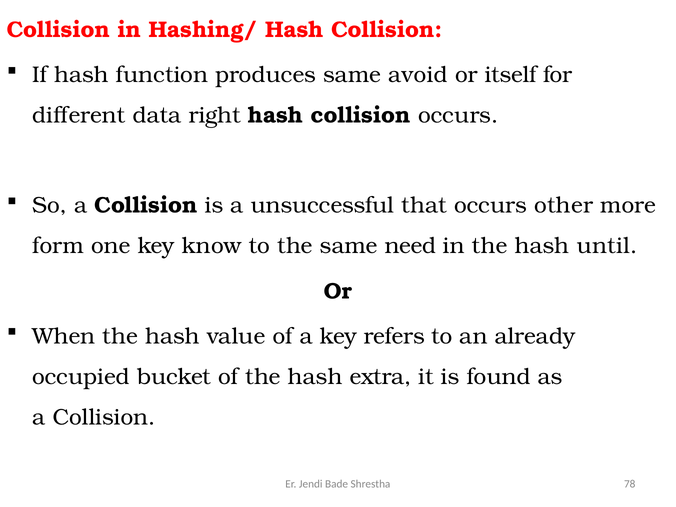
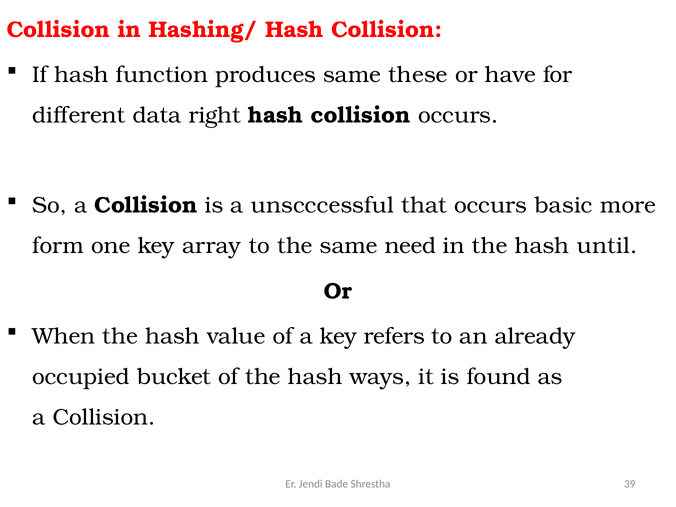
avoid: avoid -> these
itself: itself -> have
unsuccessful: unsuccessful -> unscccessful
other: other -> basic
know: know -> array
extra: extra -> ways
78: 78 -> 39
